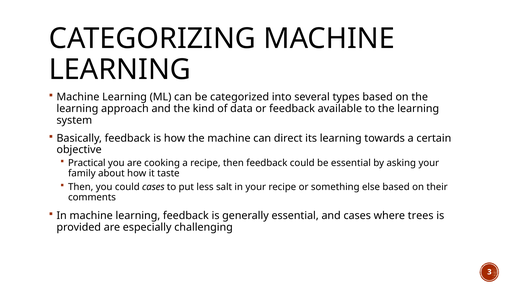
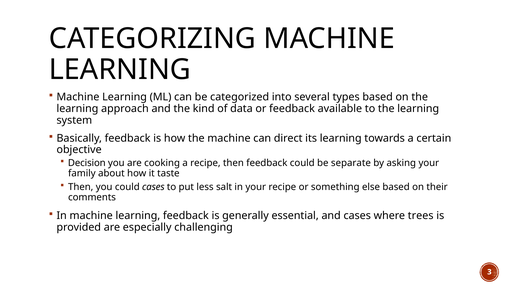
Practical: Practical -> Decision
be essential: essential -> separate
